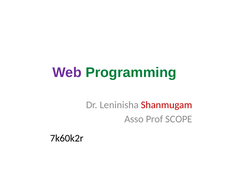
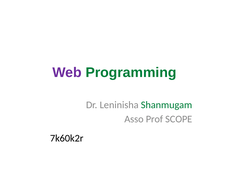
Shanmugam colour: red -> green
